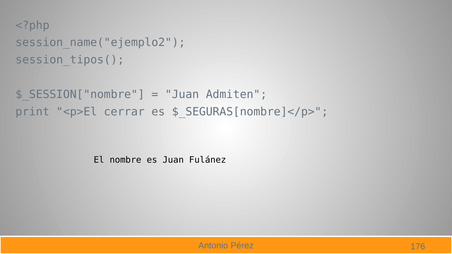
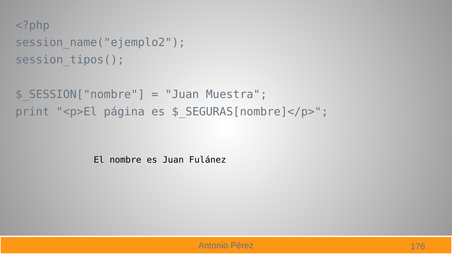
Admiten: Admiten -> Muestra
cerrar: cerrar -> página
